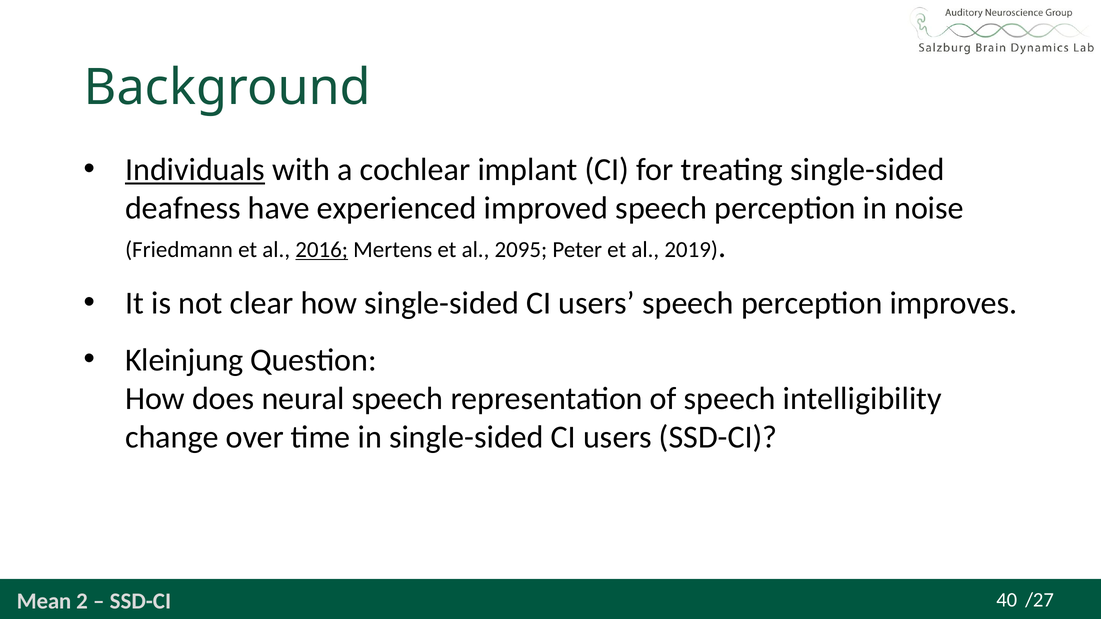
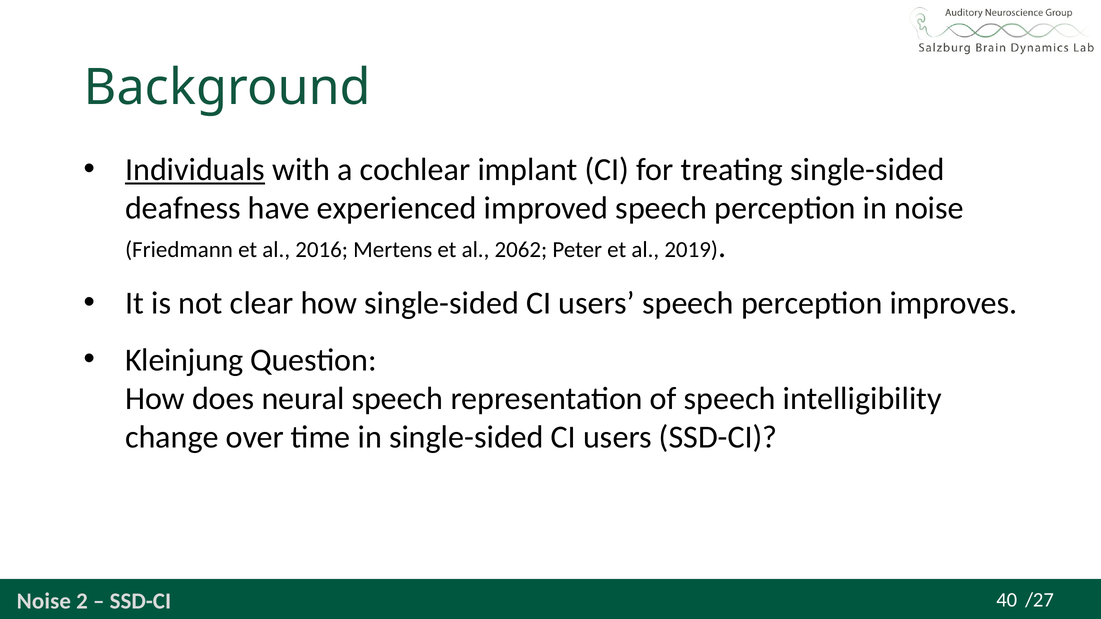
2016 underline: present -> none
2095: 2095 -> 2062
Mean at (44, 601): Mean -> Noise
